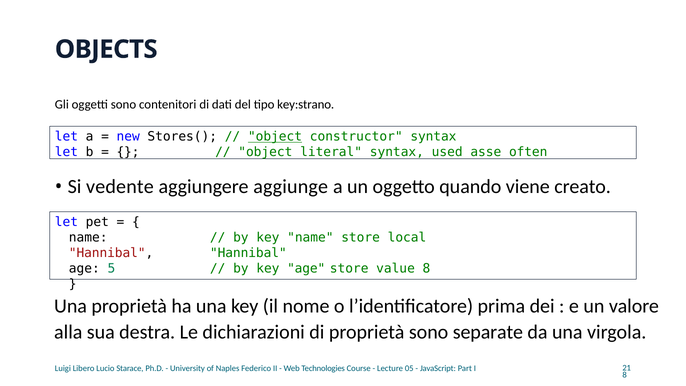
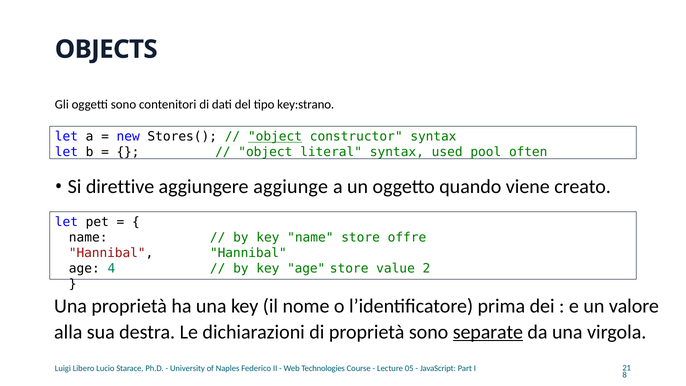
asse: asse -> pool
vedente: vedente -> direttive
local: local -> offre
5: 5 -> 4
value 8: 8 -> 2
separate underline: none -> present
